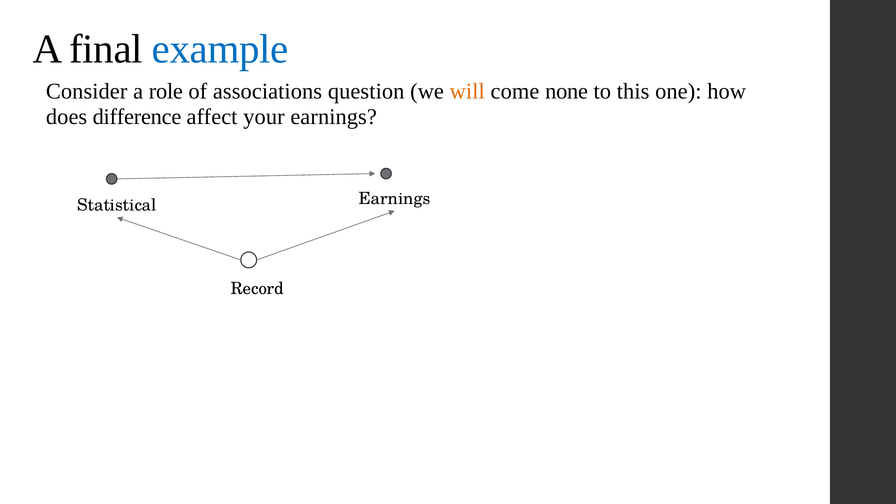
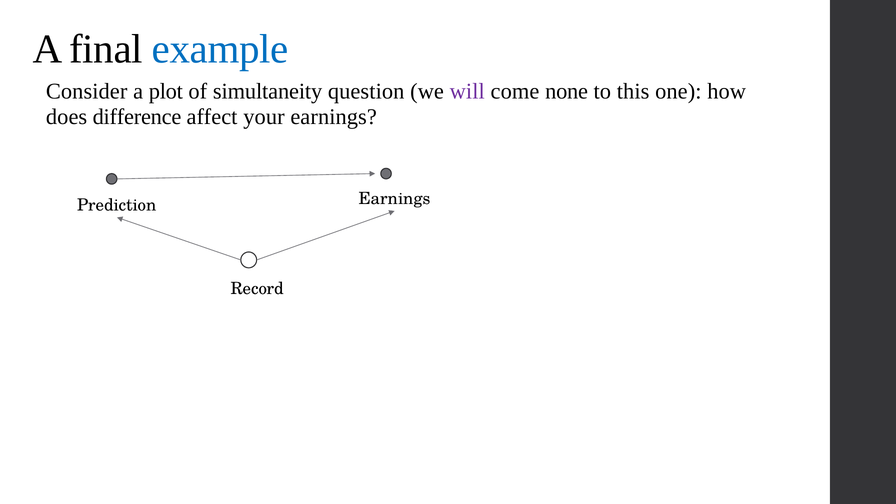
role: role -> plot
associations: associations -> simultaneity
will colour: orange -> purple
Statistical: Statistical -> Prediction
